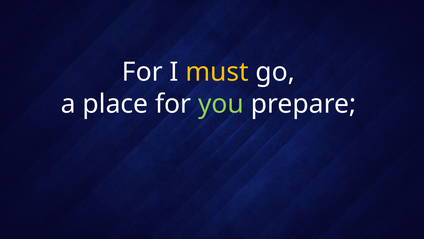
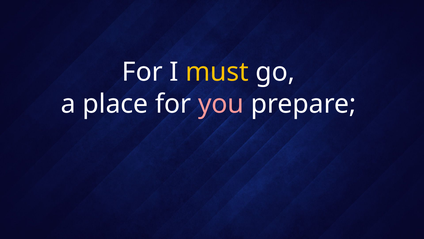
you colour: light green -> pink
